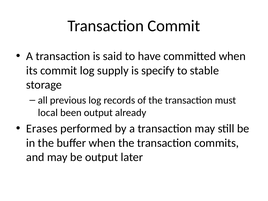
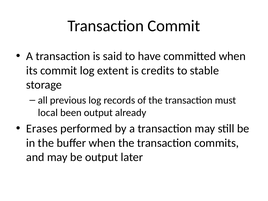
supply: supply -> extent
specify: specify -> credits
